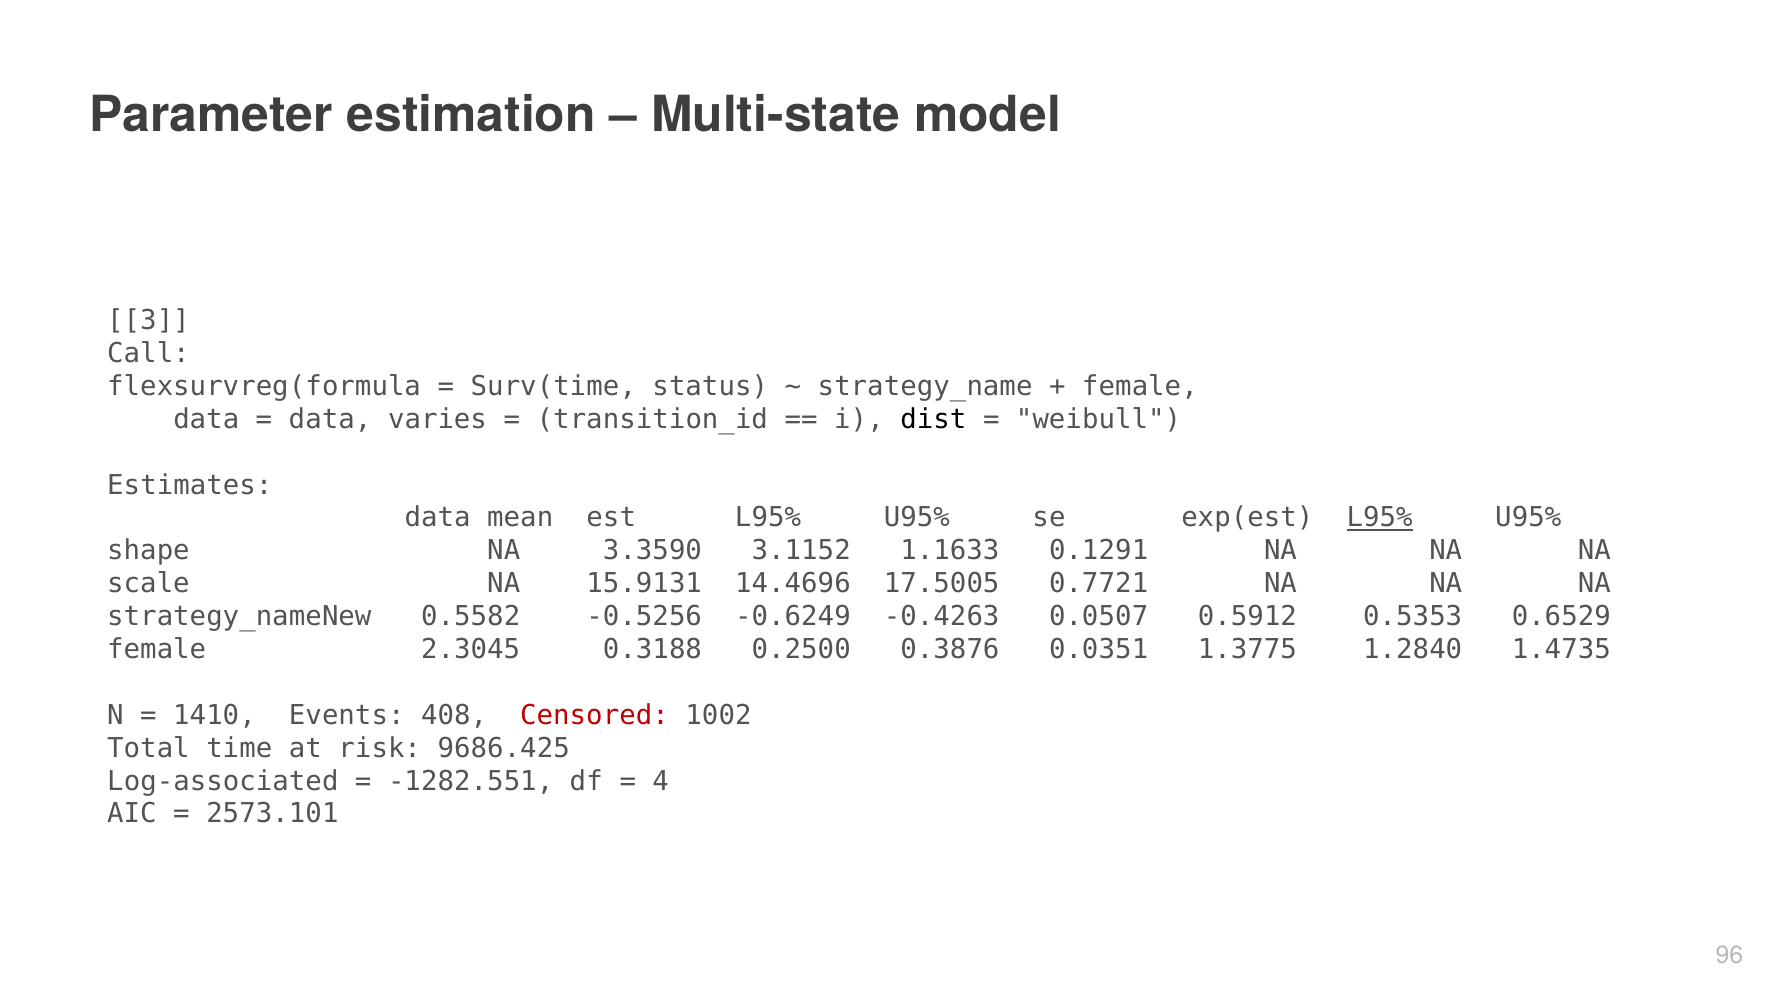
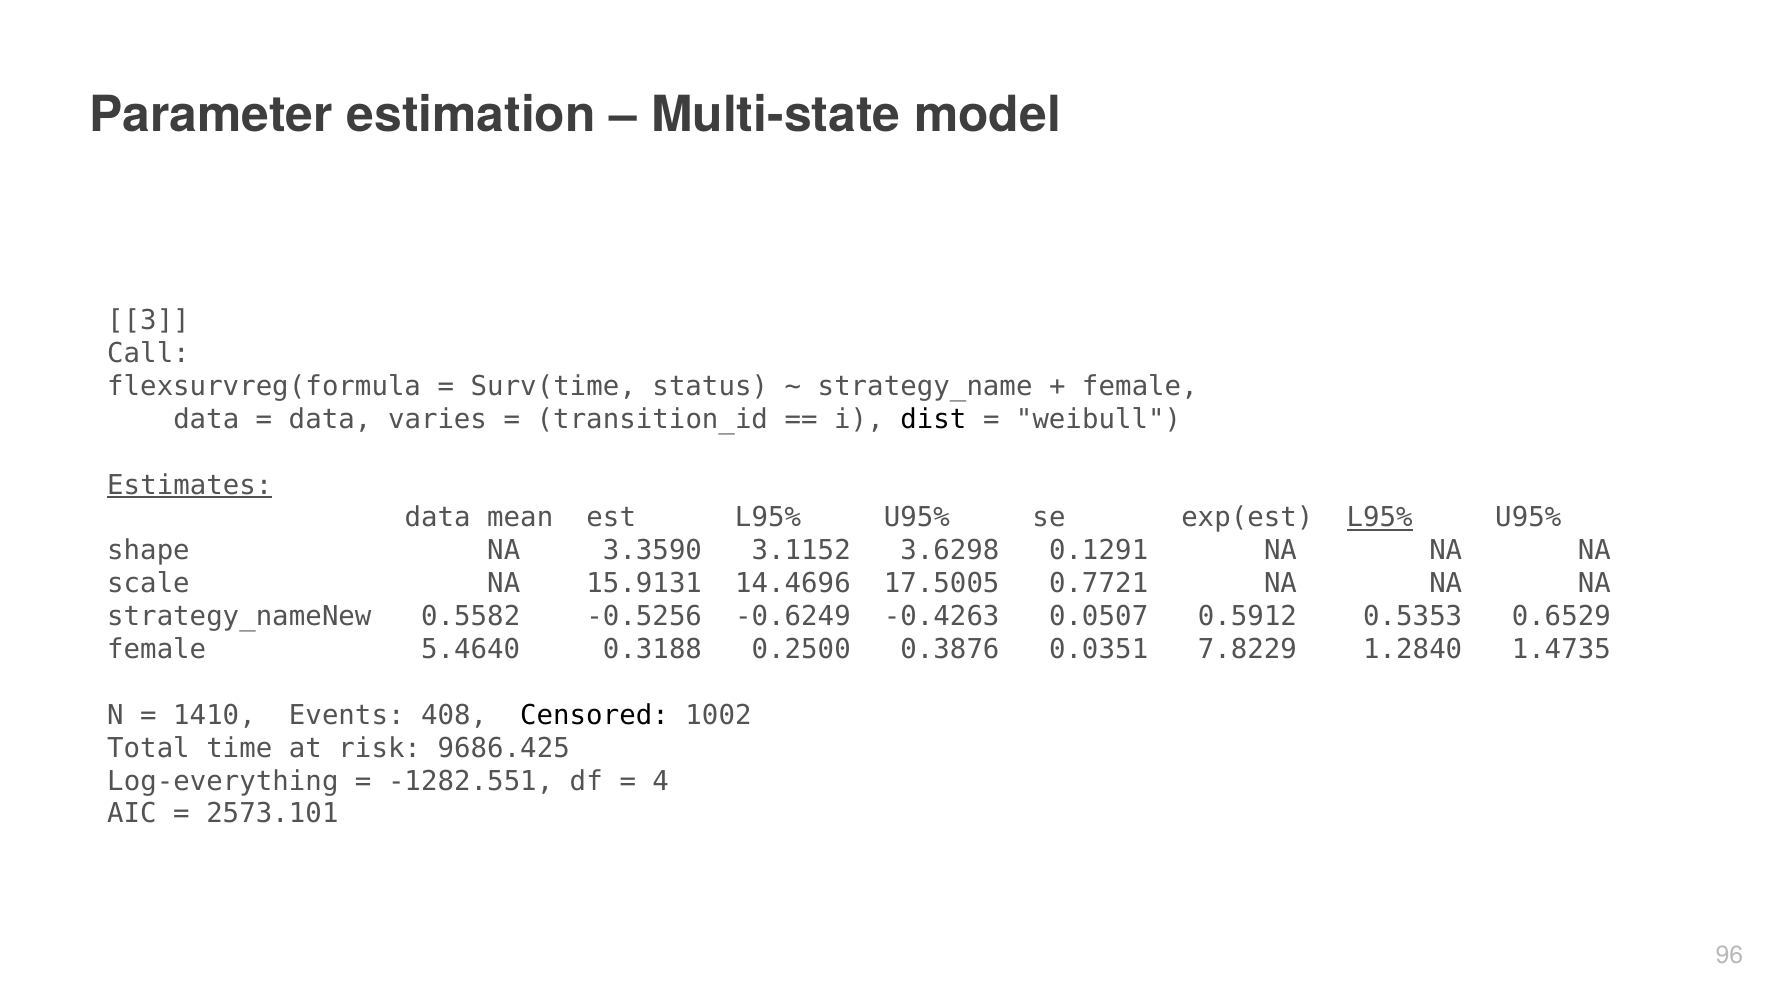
Estimates underline: none -> present
1.1633: 1.1633 -> 3.6298
2.3045: 2.3045 -> 5.4640
1.3775: 1.3775 -> 7.8229
Censored colour: red -> black
Log-associated: Log-associated -> Log-everything
